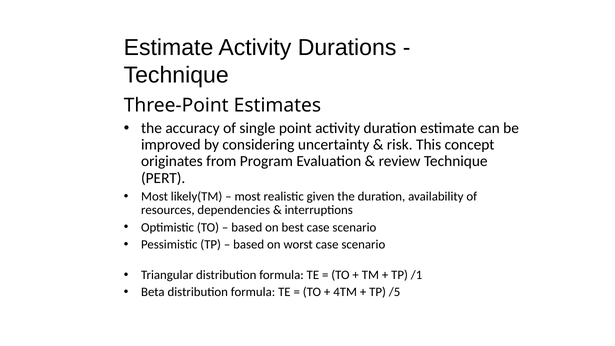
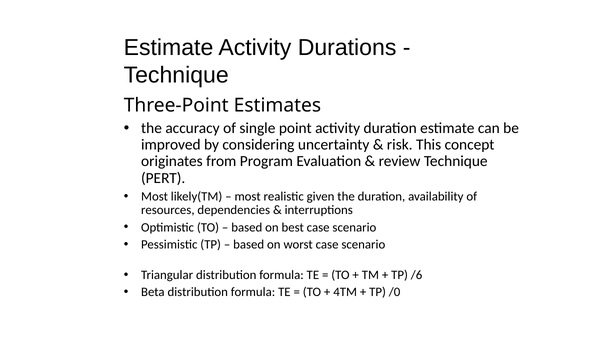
/1: /1 -> /6
/5: /5 -> /0
